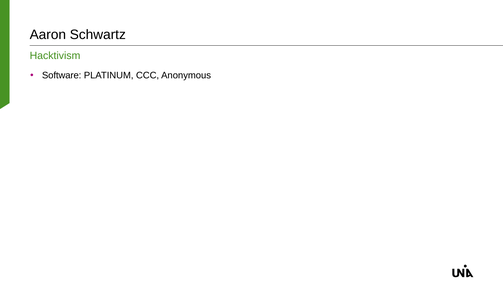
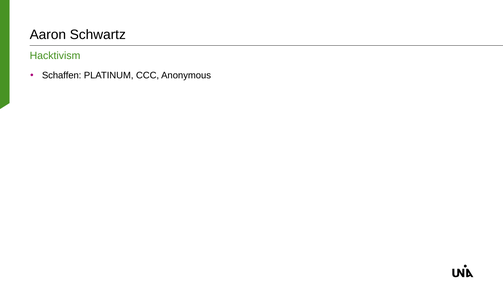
Software: Software -> Schaffen
